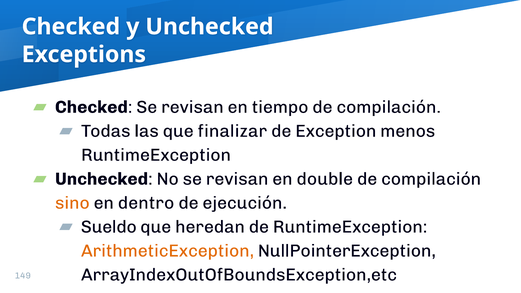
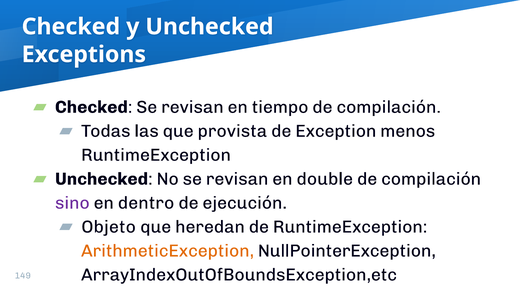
finalizar: finalizar -> provista
sino colour: orange -> purple
Sueldo: Sueldo -> Objeto
